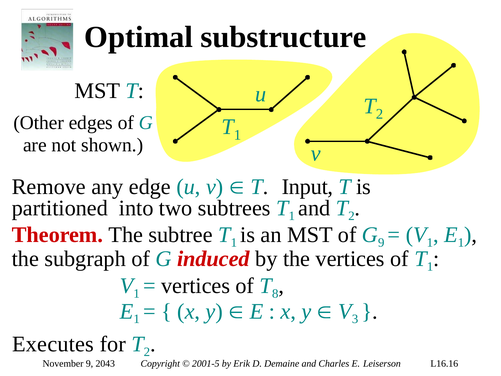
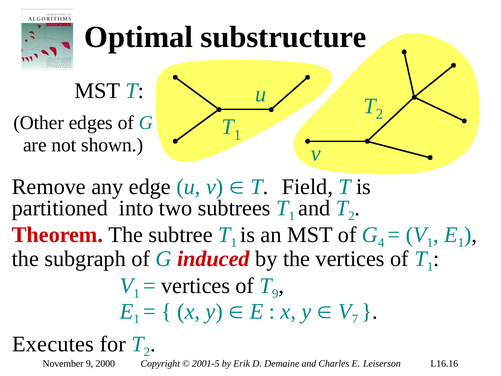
Input: Input -> Field
G 9: 9 -> 4
T 8: 8 -> 9
3: 3 -> 7
2043: 2043 -> 2000
